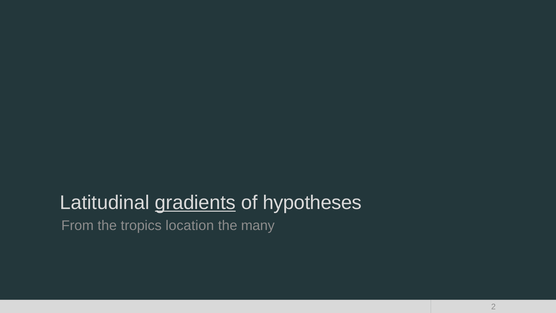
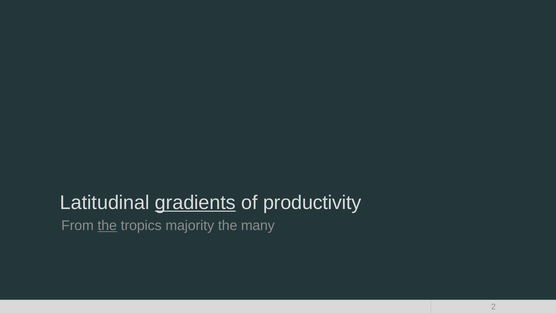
hypotheses: hypotheses -> productivity
the at (107, 225) underline: none -> present
location: location -> majority
